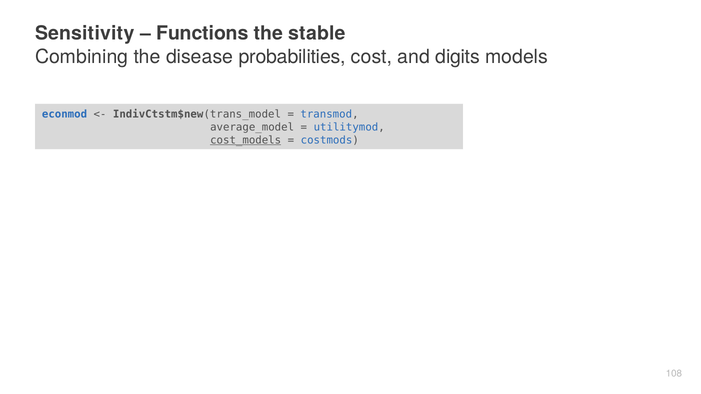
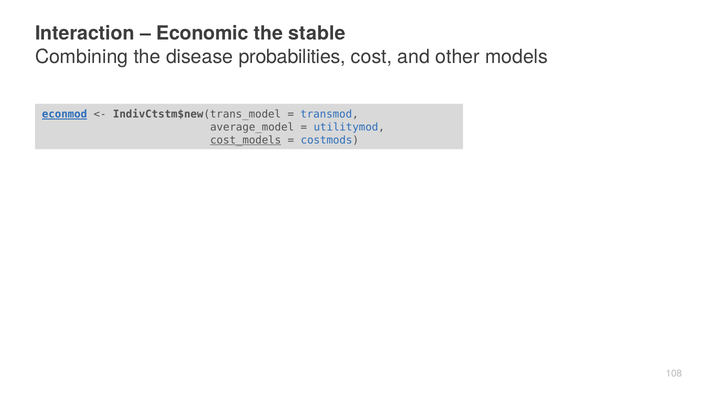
Sensitivity: Sensitivity -> Interaction
Functions: Functions -> Economic
digits: digits -> other
econmod underline: none -> present
